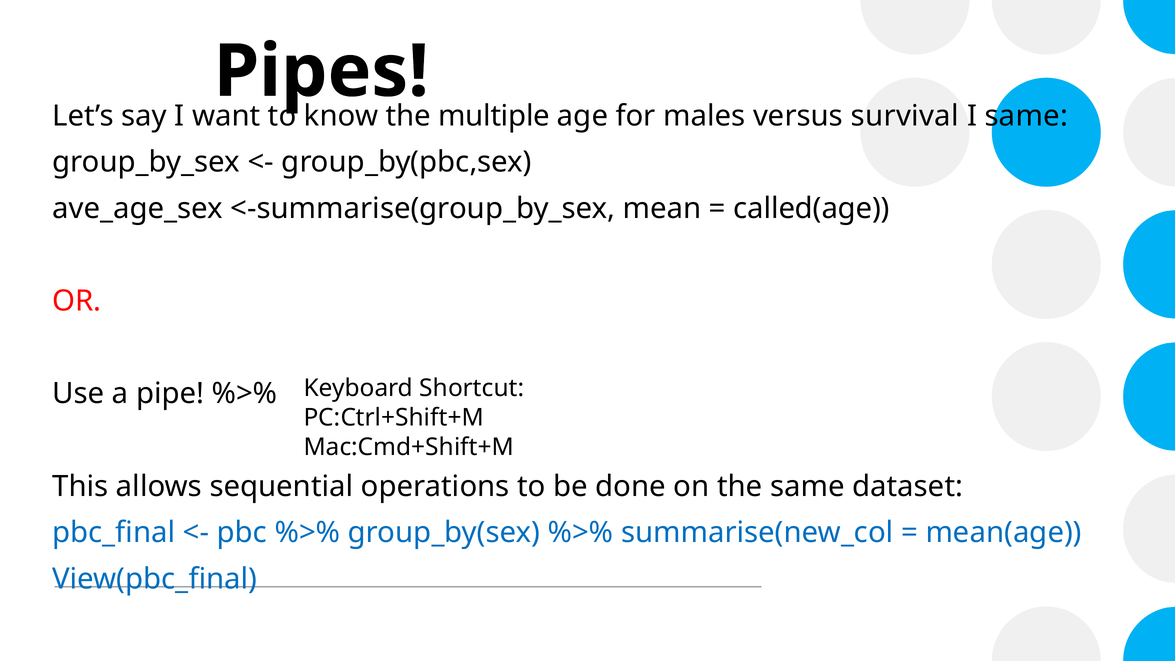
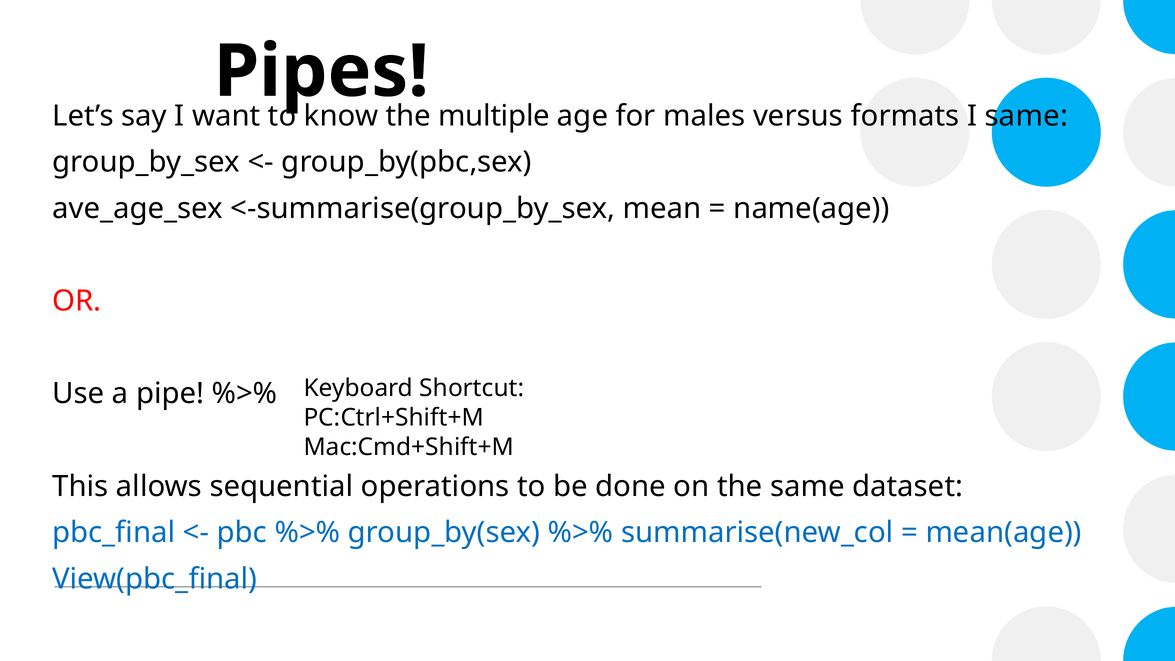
survival: survival -> formats
called(age: called(age -> name(age
